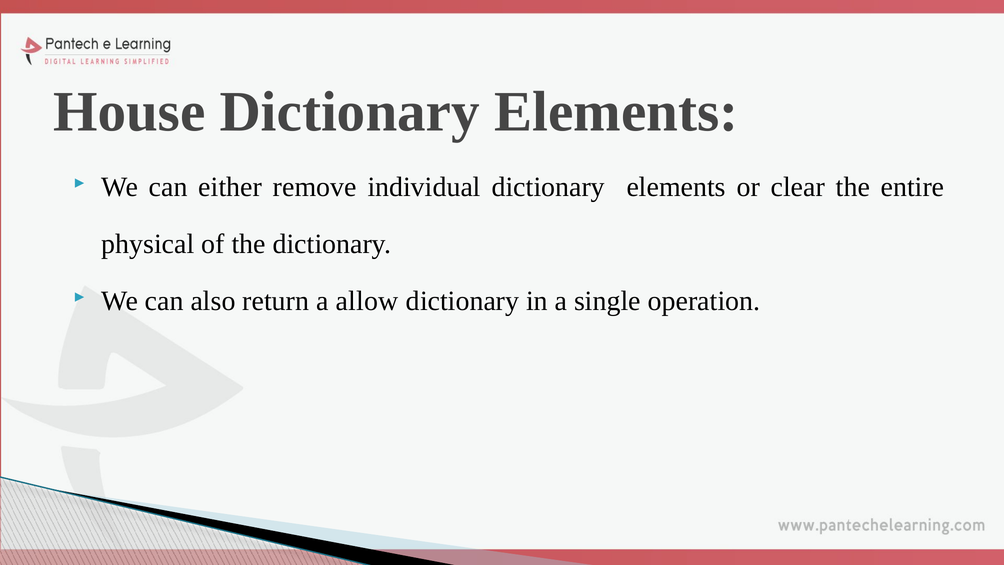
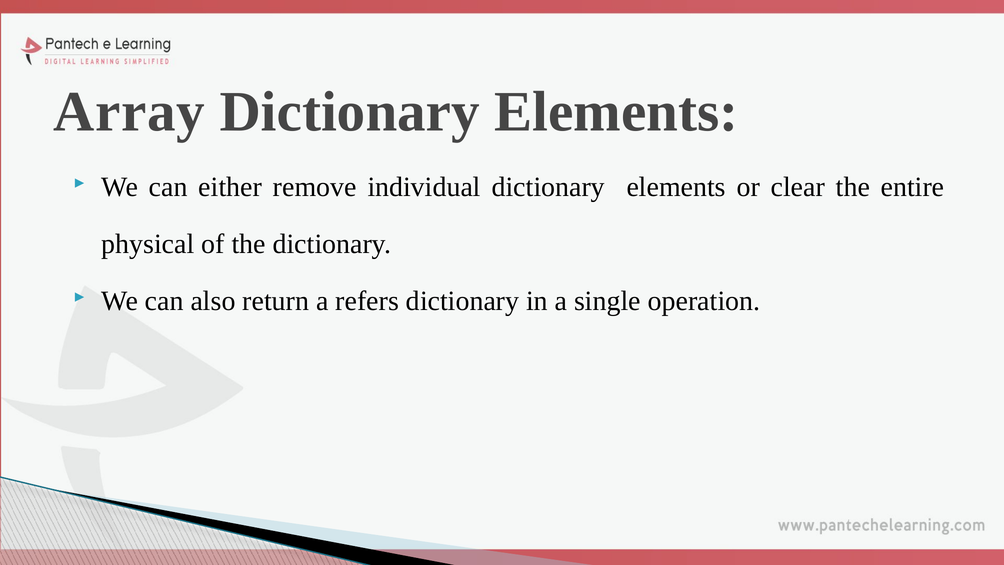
House: House -> Array
allow: allow -> refers
